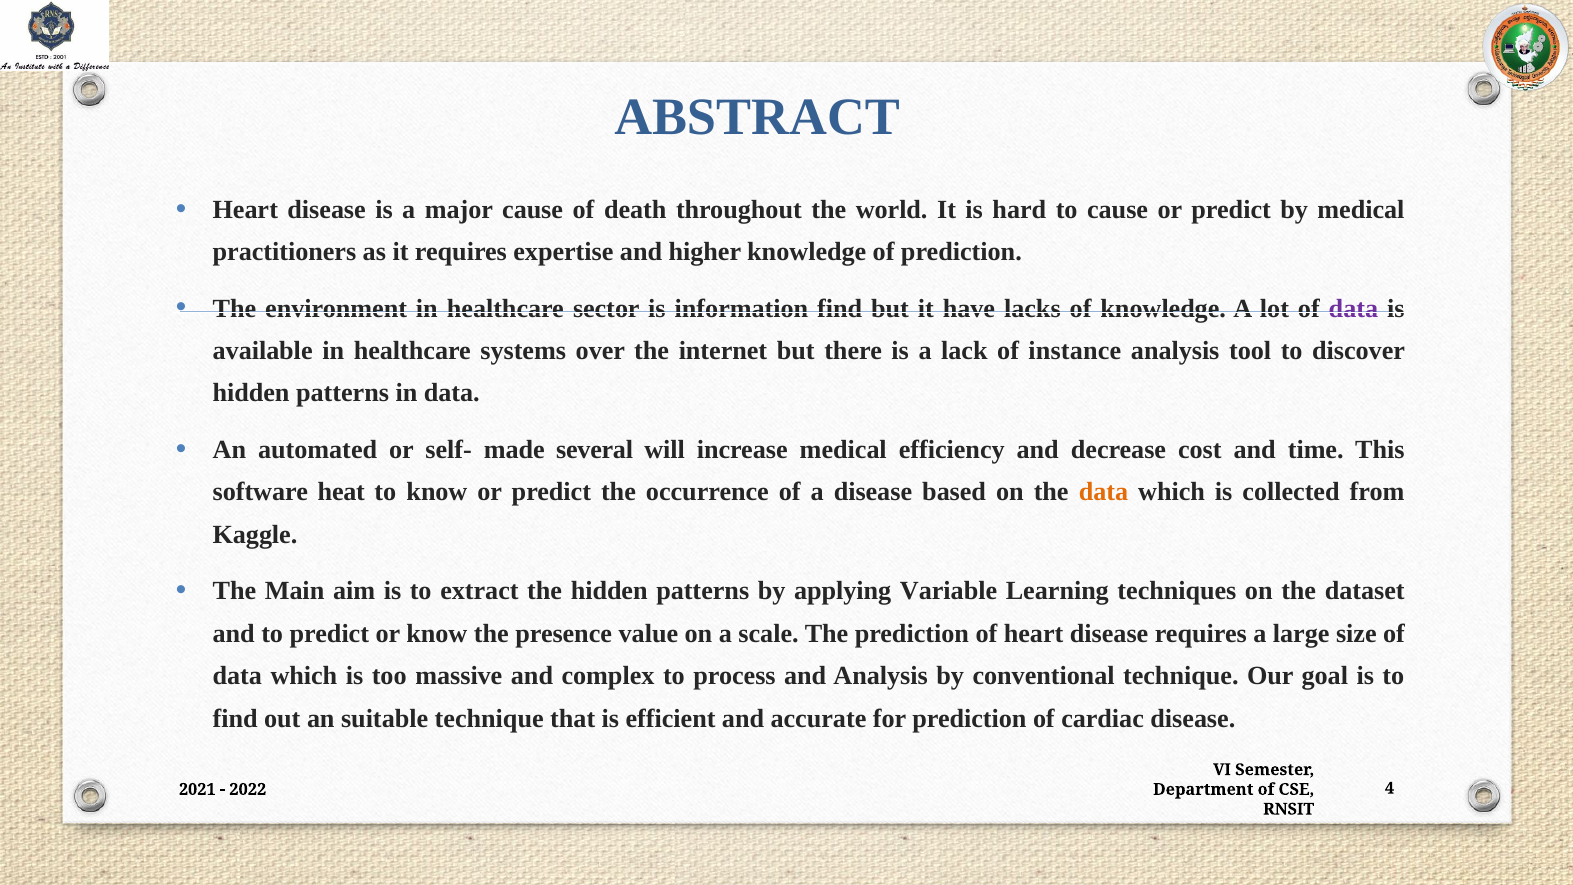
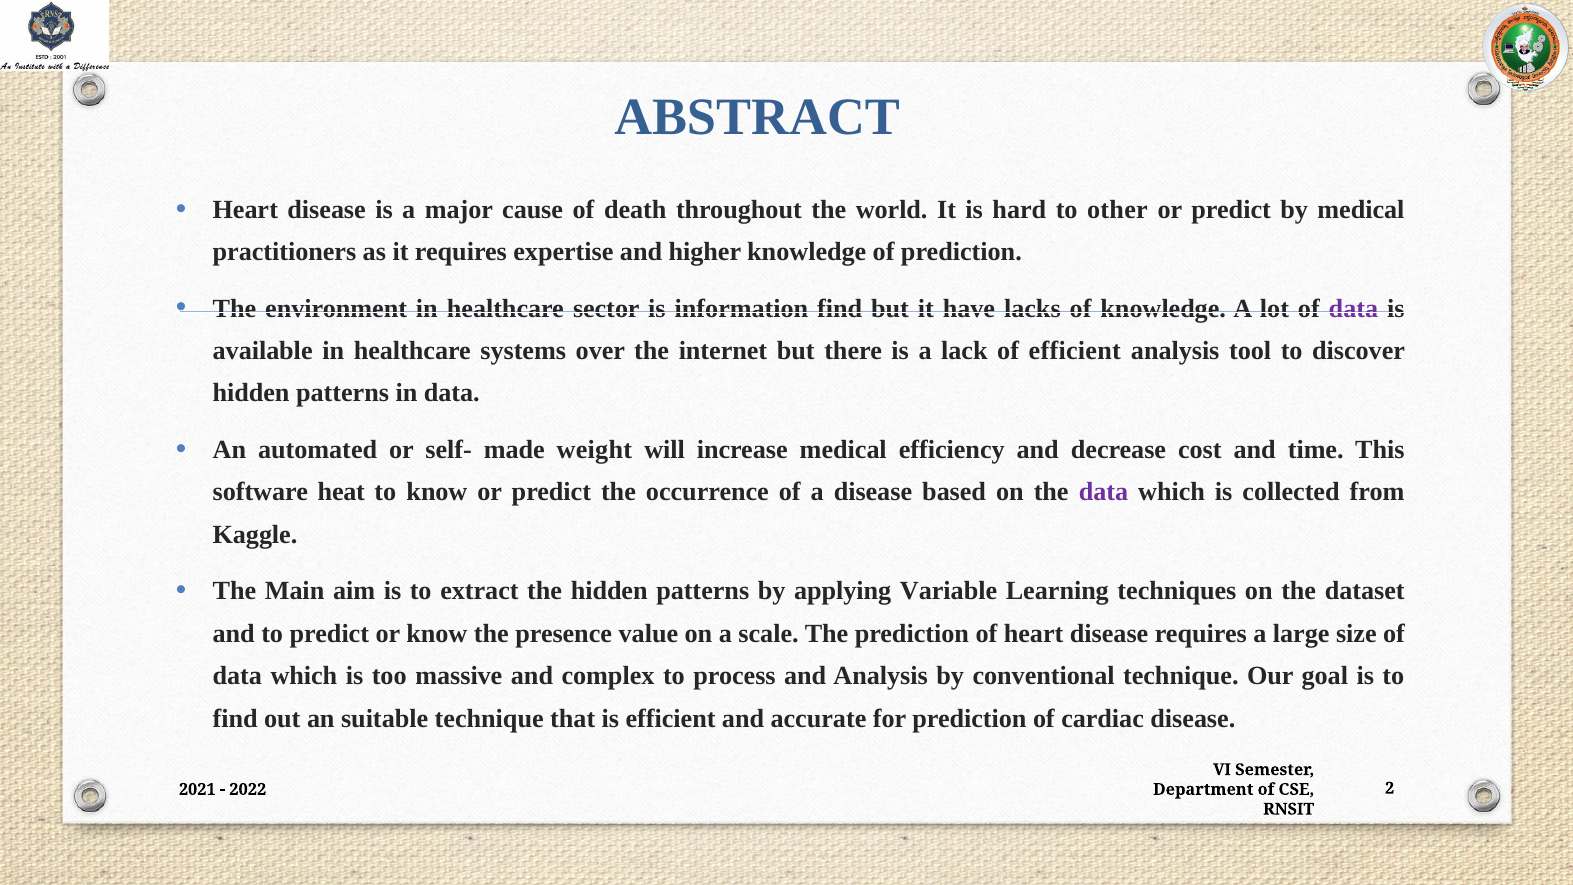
to cause: cause -> other
of instance: instance -> efficient
several: several -> weight
data at (1103, 492) colour: orange -> purple
4: 4 -> 2
